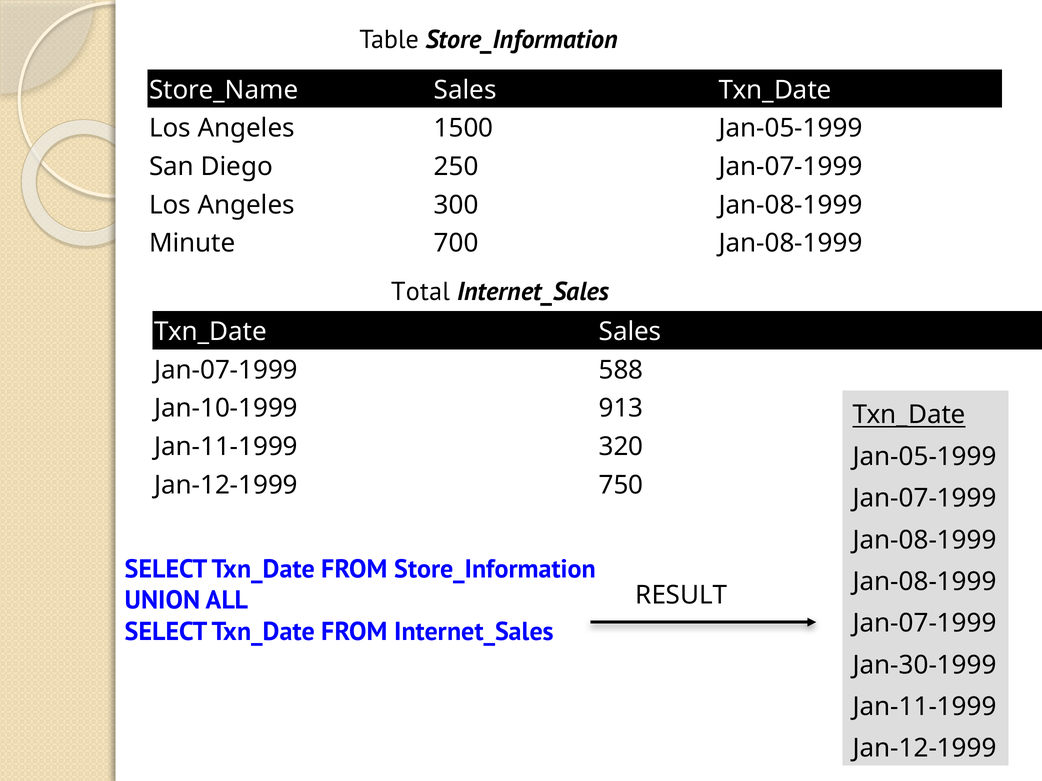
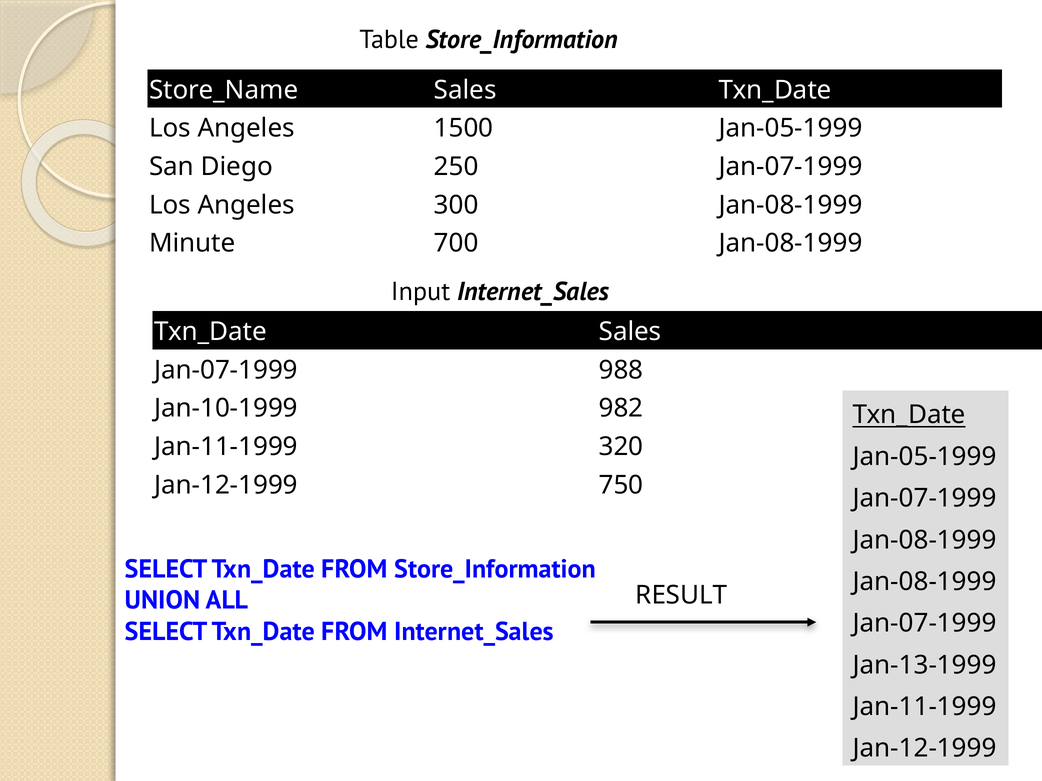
Total: Total -> Input
588: 588 -> 988
913: 913 -> 982
Jan-30-1999: Jan-30-1999 -> Jan-13-1999
